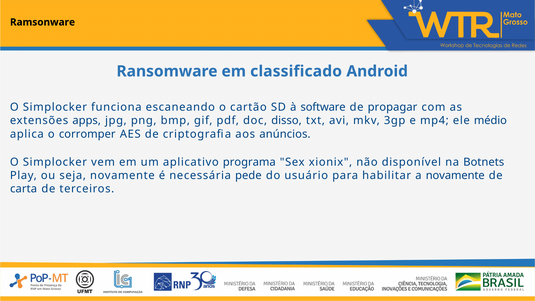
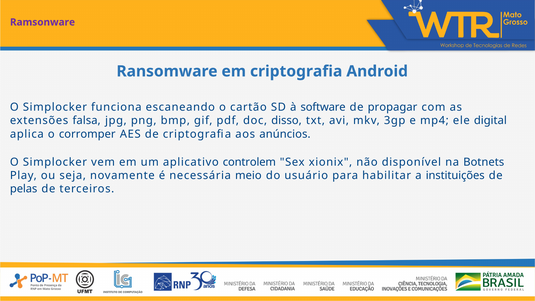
Ramsonware colour: black -> purple
em classificado: classificado -> criptografia
apps: apps -> falsa
médio: médio -> digital
programa: programa -> controlem
pede: pede -> meio
a novamente: novamente -> instituições
carta: carta -> pelas
